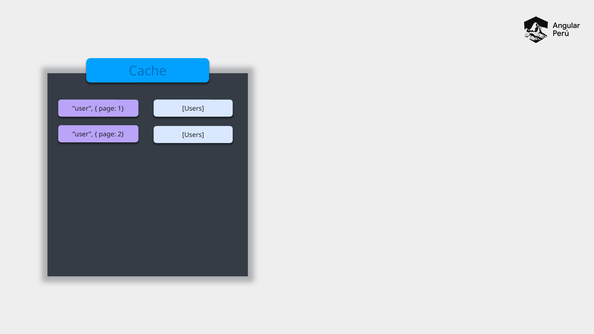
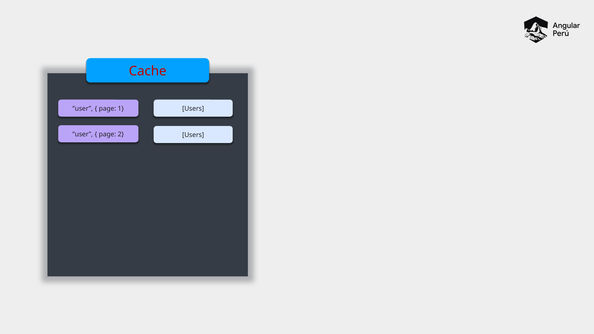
Cache colour: blue -> red
